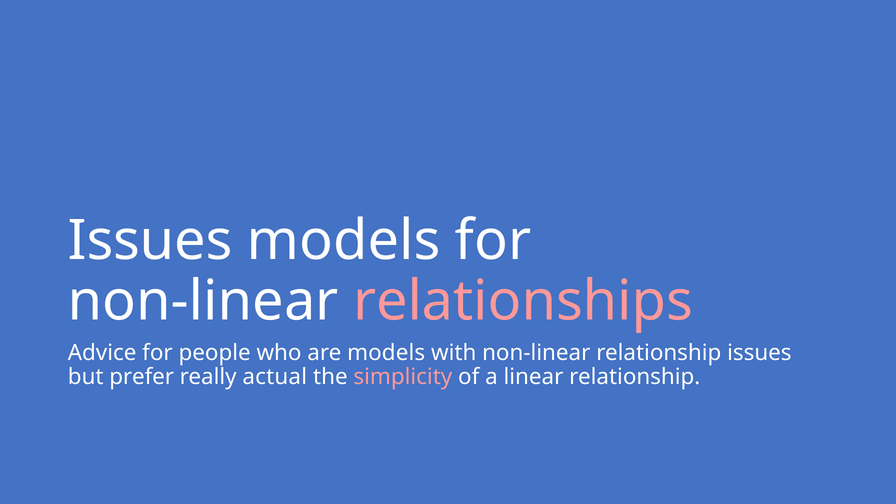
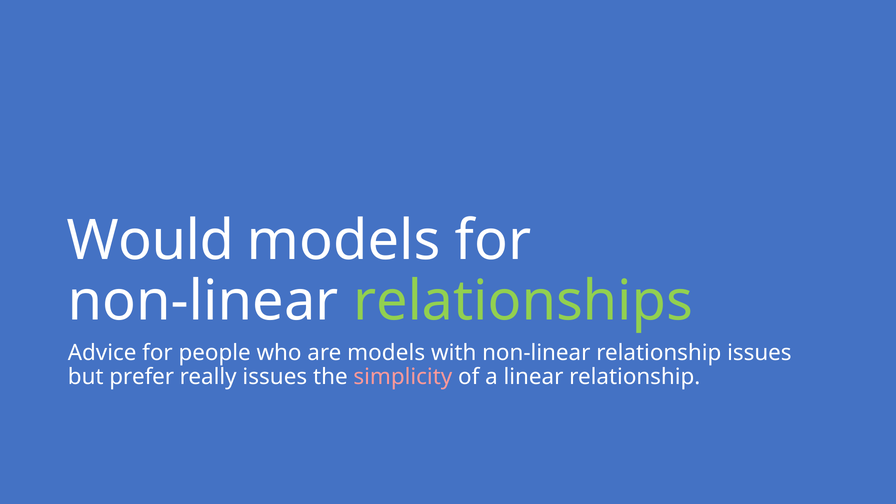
Issues at (150, 241): Issues -> Would
relationships colour: pink -> light green
really actual: actual -> issues
